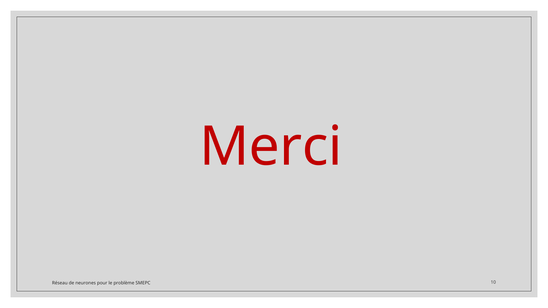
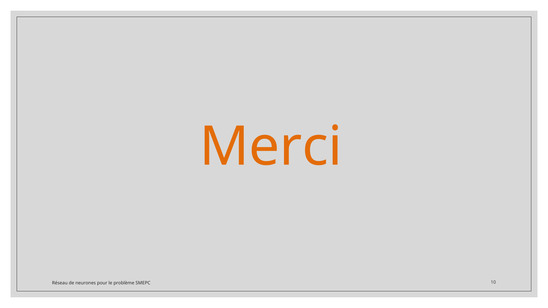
Merci colour: red -> orange
